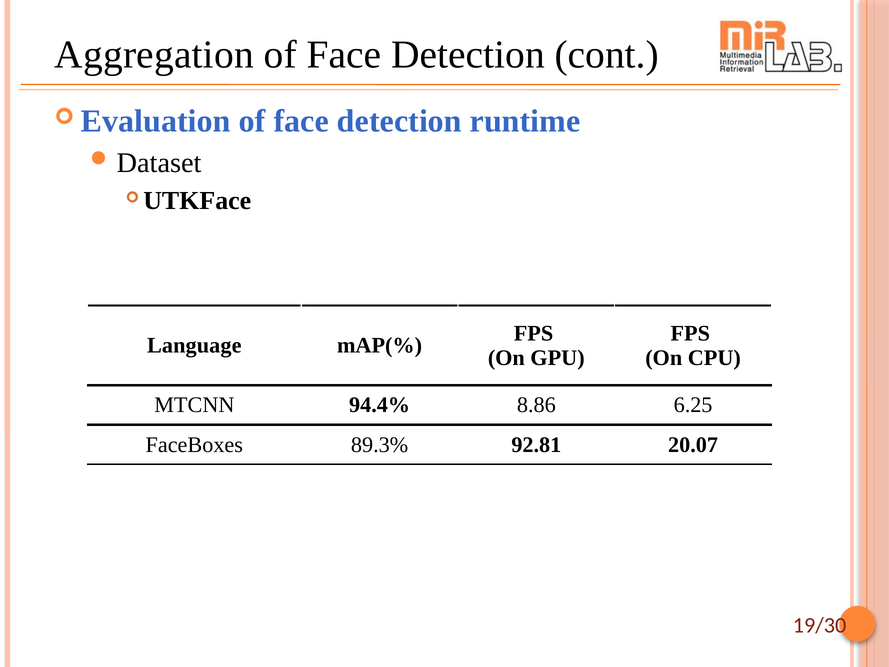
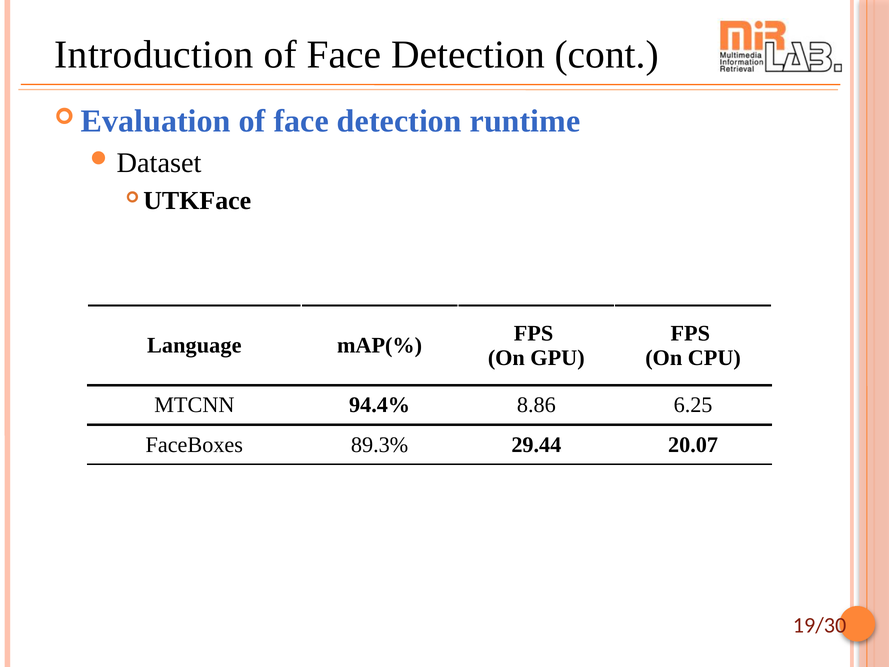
Aggregation: Aggregation -> Introduction
92.81: 92.81 -> 29.44
